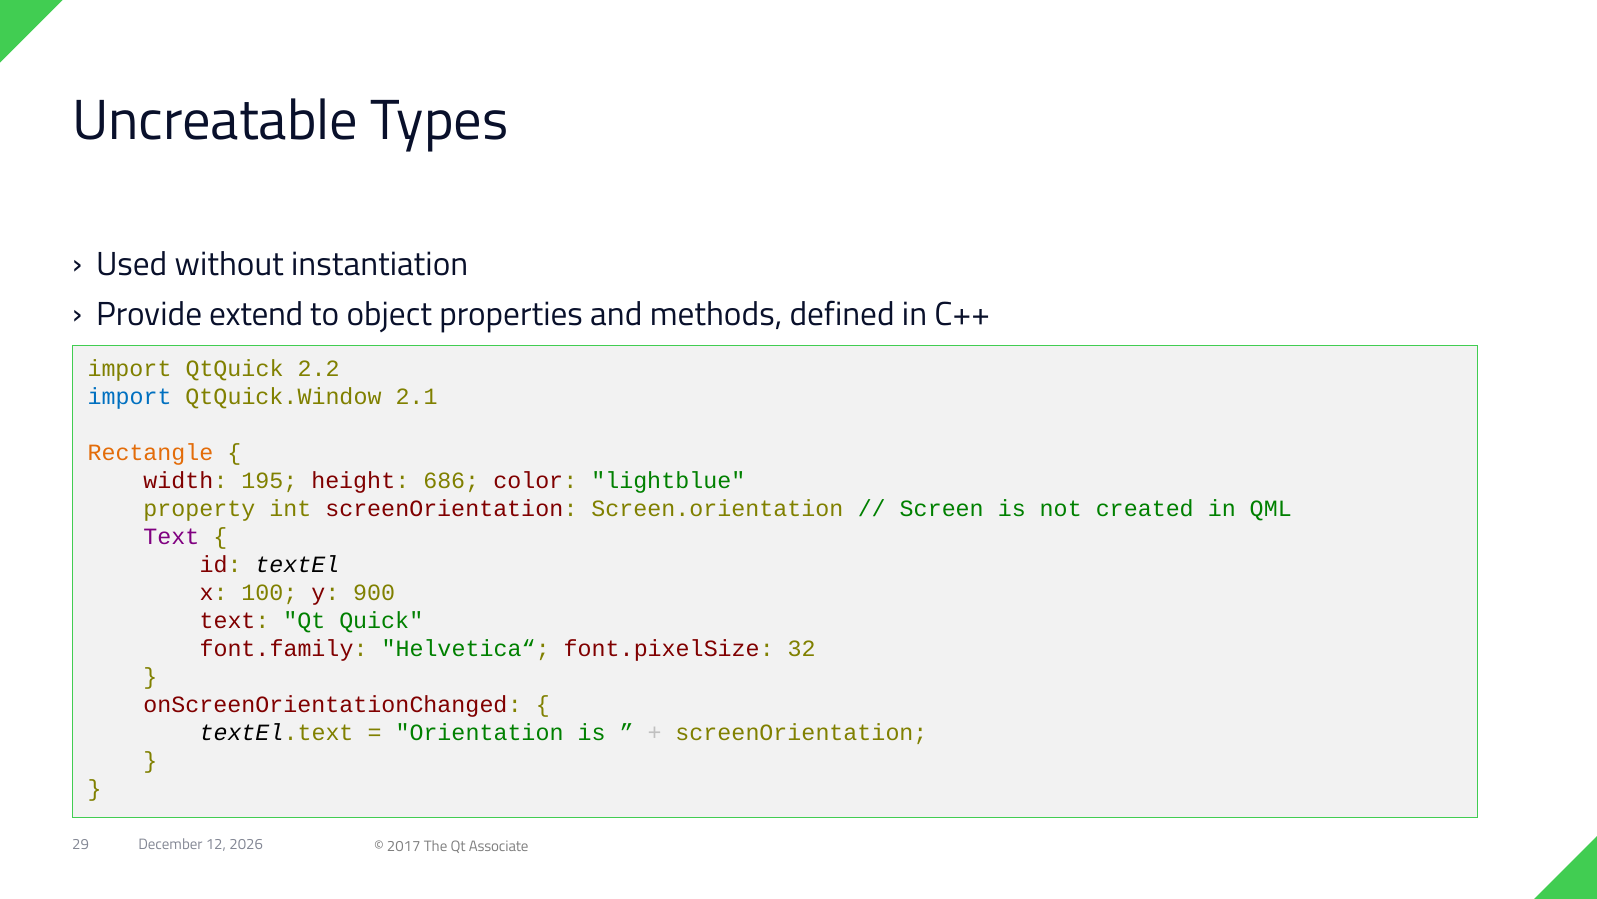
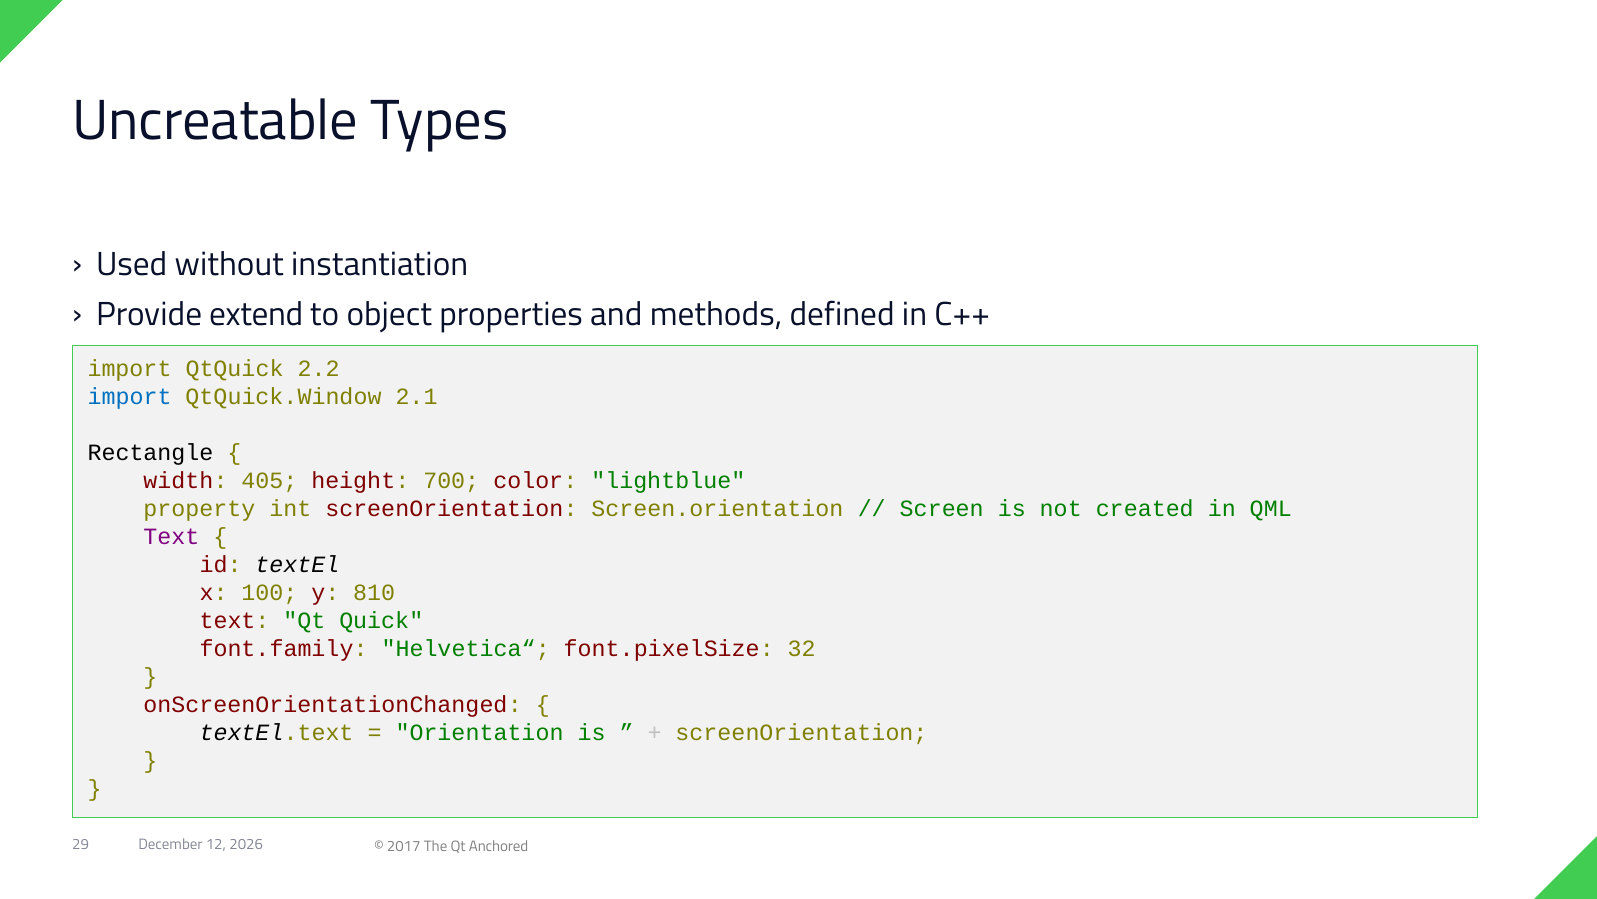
Rectangle colour: orange -> black
195: 195 -> 405
686: 686 -> 700
900: 900 -> 810
Associate: Associate -> Anchored
